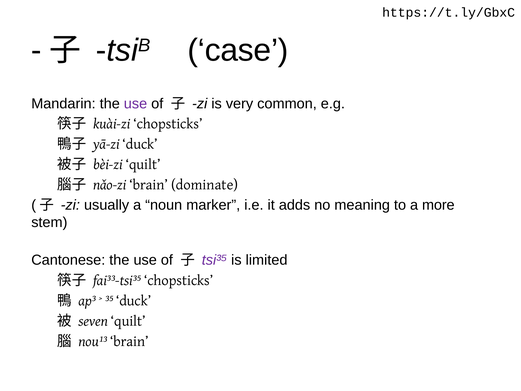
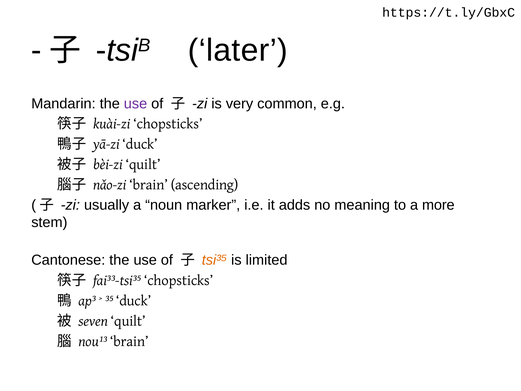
case: case -> later
dominate: dominate -> ascending
tsi³⁵ colour: purple -> orange
